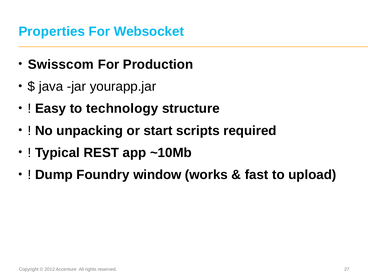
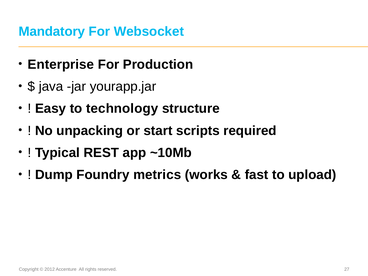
Properties: Properties -> Mandatory
Swisscom: Swisscom -> Enterprise
window: window -> metrics
